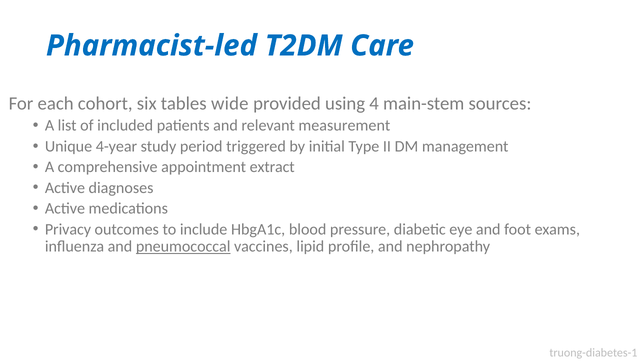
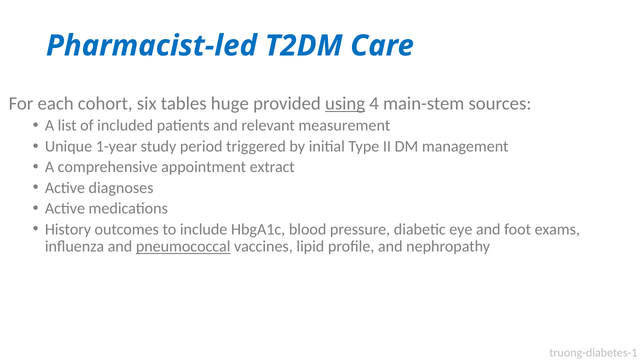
wide: wide -> huge
using underline: none -> present
4-year: 4-year -> 1-year
Privacy: Privacy -> History
